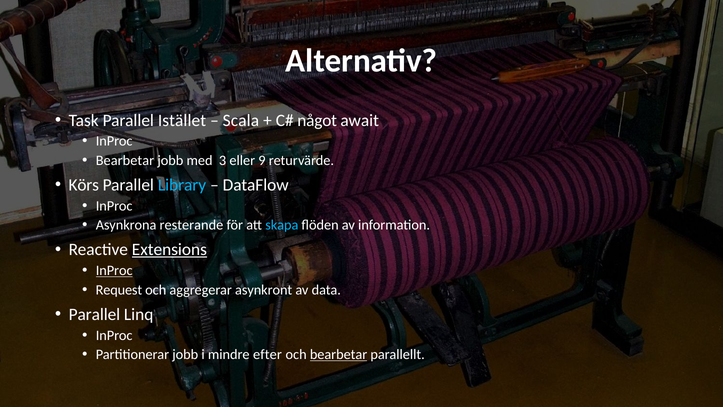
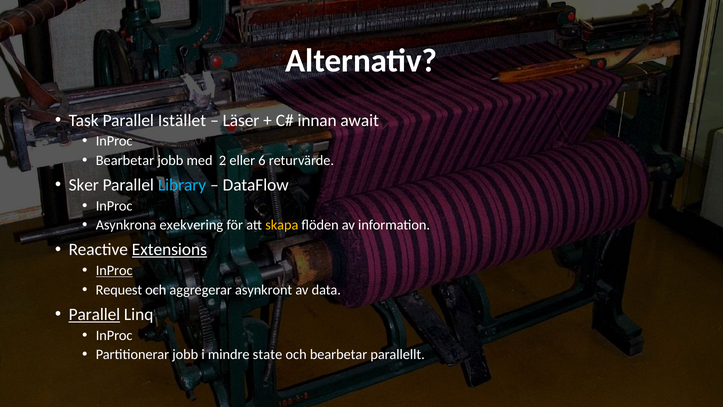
Scala: Scala -> Läser
något: något -> innan
3: 3 -> 2
9: 9 -> 6
Körs: Körs -> Sker
resterande: resterande -> exekvering
skapa colour: light blue -> yellow
Parallel at (94, 314) underline: none -> present
efter: efter -> state
bearbetar at (339, 354) underline: present -> none
